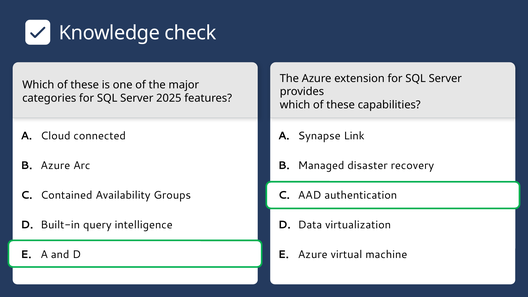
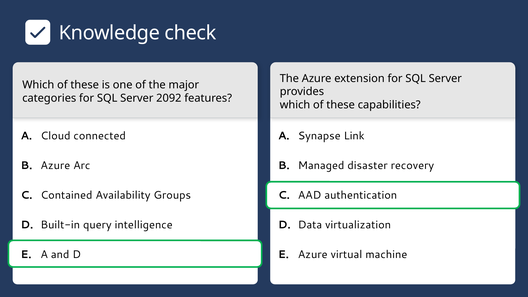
2025: 2025 -> 2092
